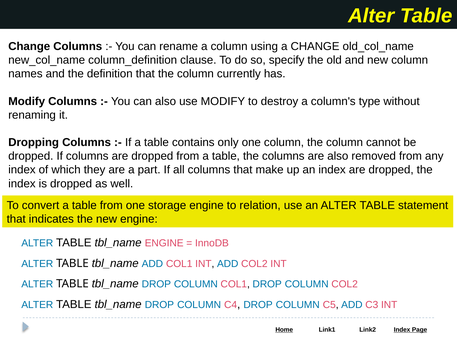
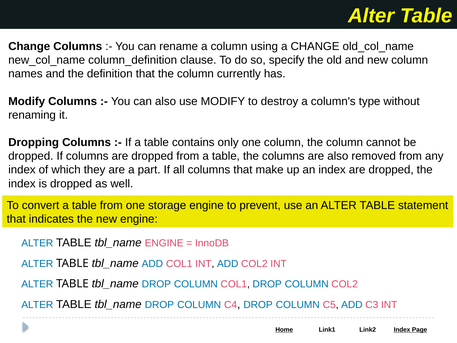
relation: relation -> prevent
